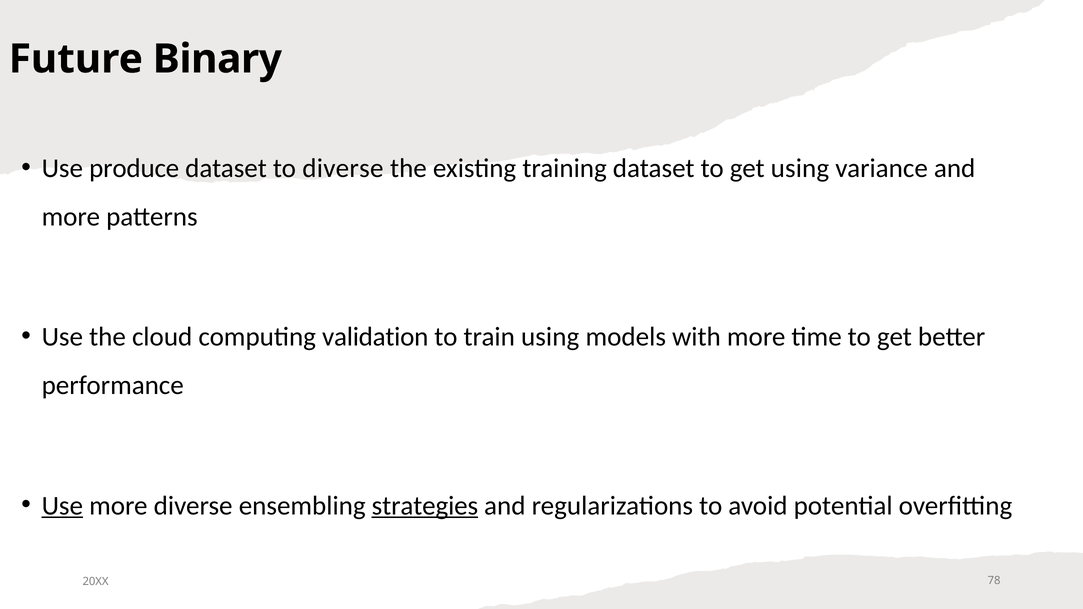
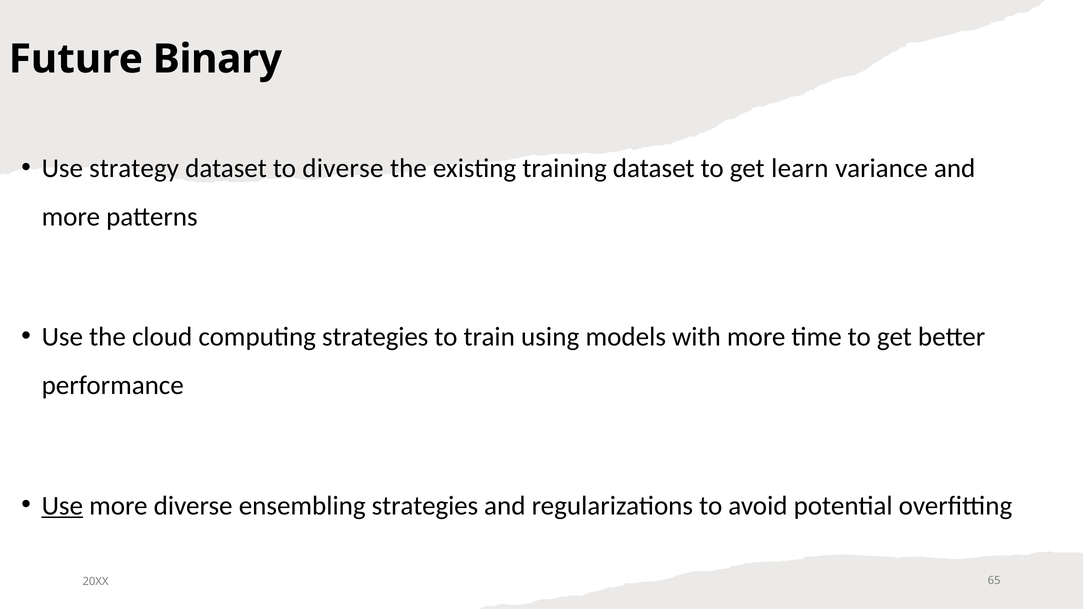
produce: produce -> strategy
get using: using -> learn
computing validation: validation -> strategies
strategies at (425, 506) underline: present -> none
78: 78 -> 65
